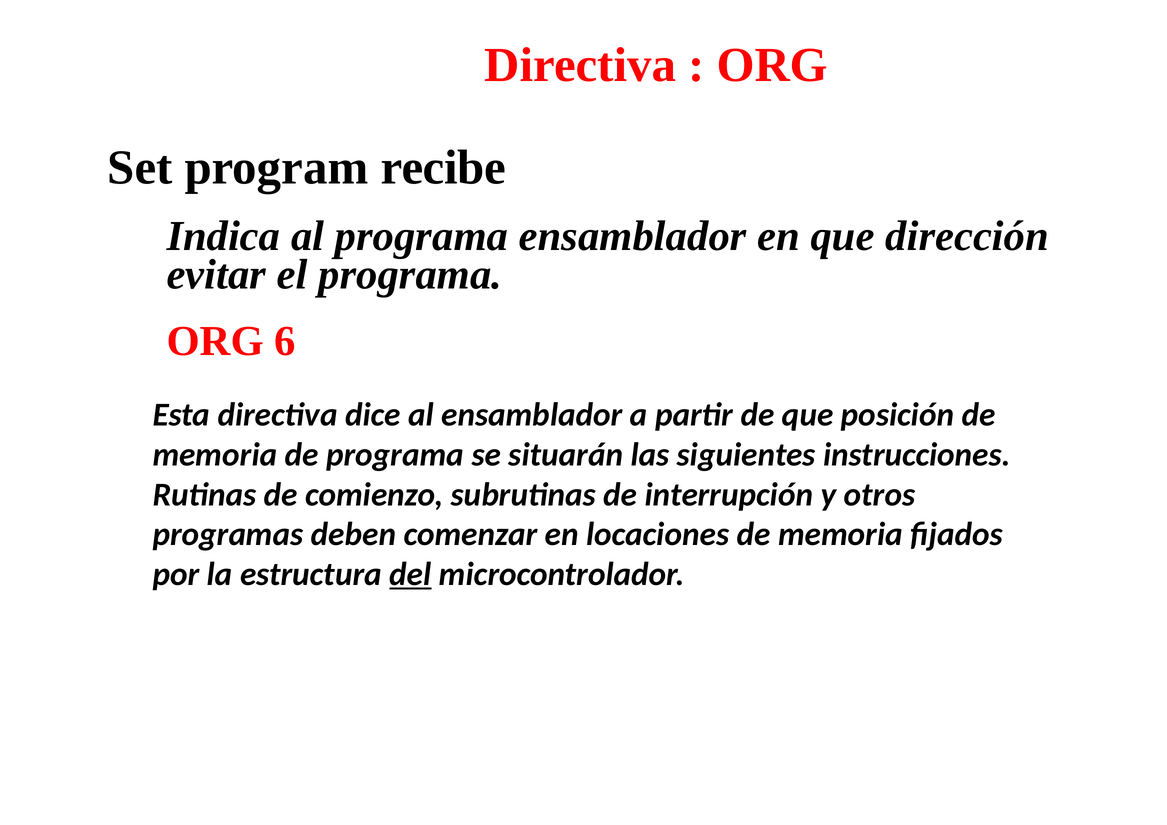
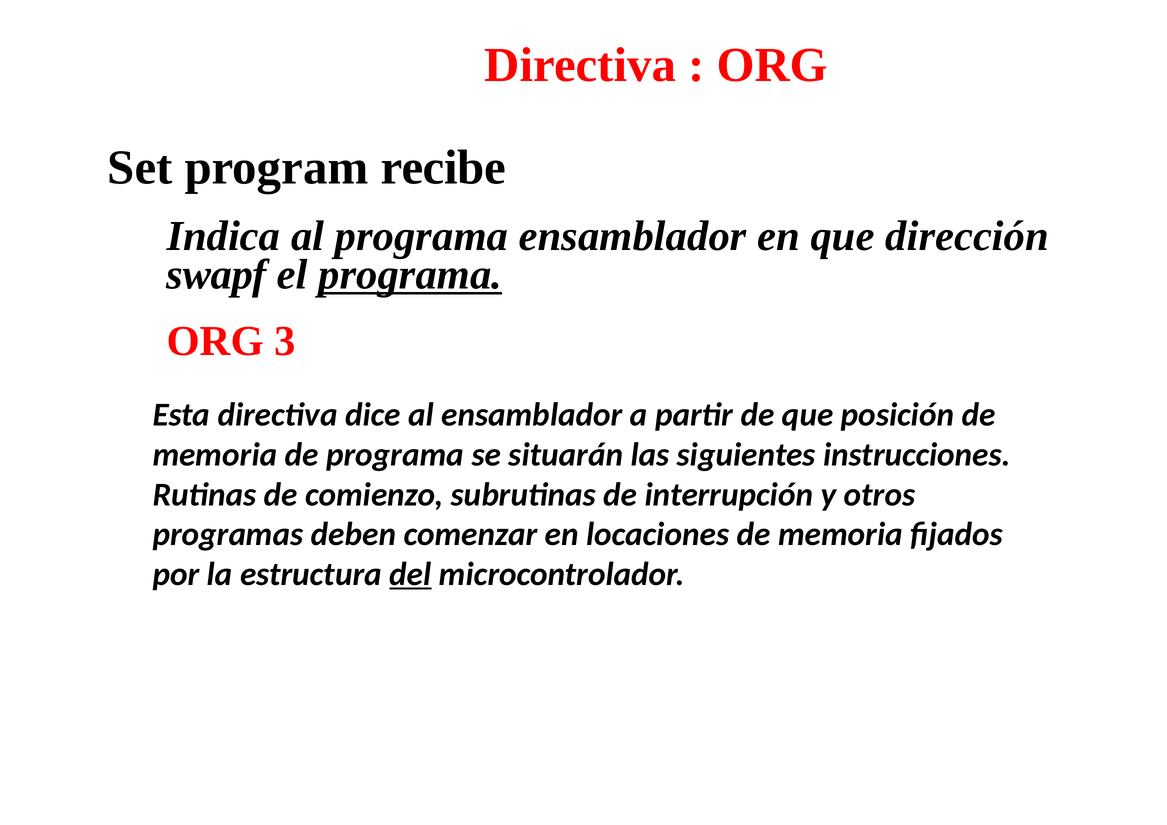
evitar: evitar -> swapf
programa at (410, 275) underline: none -> present
6: 6 -> 3
